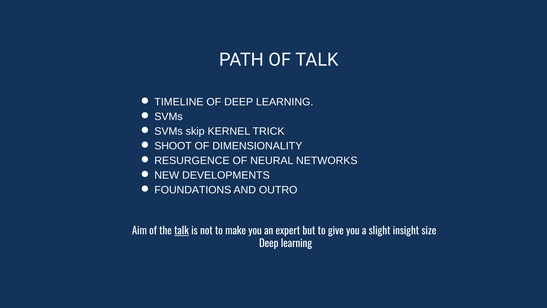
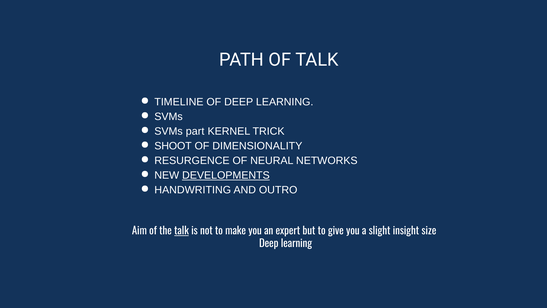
skip: skip -> part
DEVELOPMENTS underline: none -> present
FOUNDATIONS: FOUNDATIONS -> HANDWRITING
